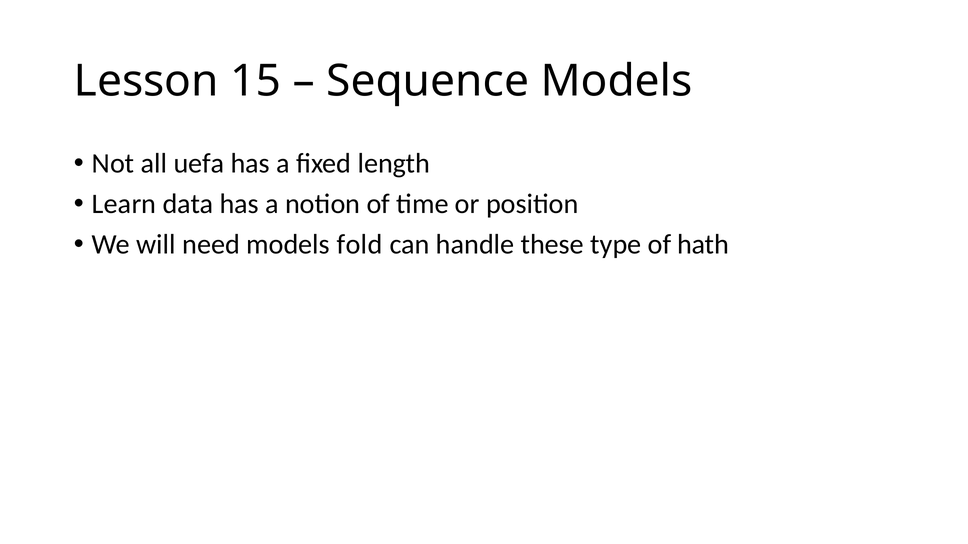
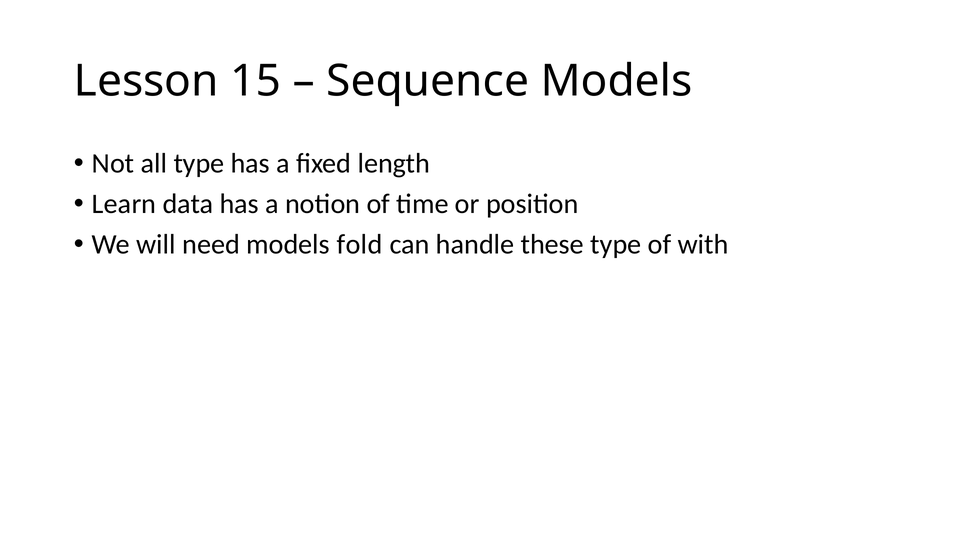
all uefa: uefa -> type
hath: hath -> with
